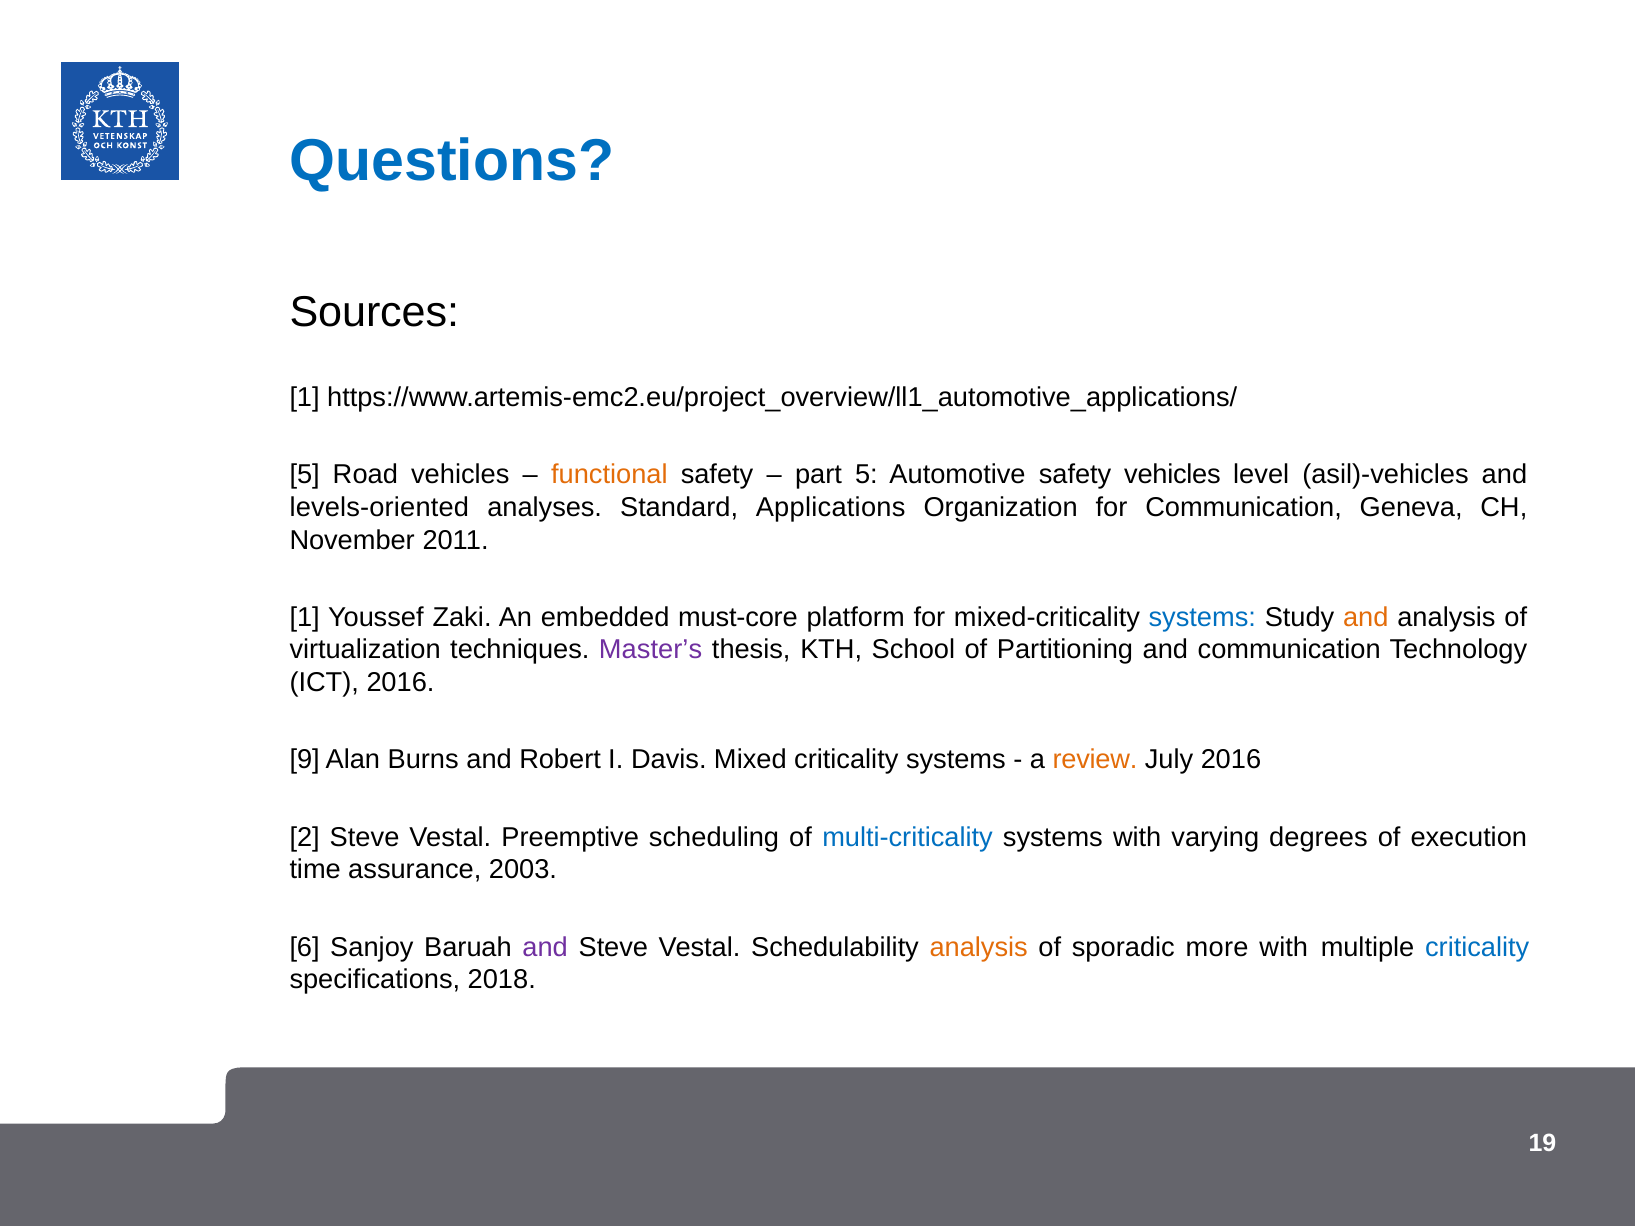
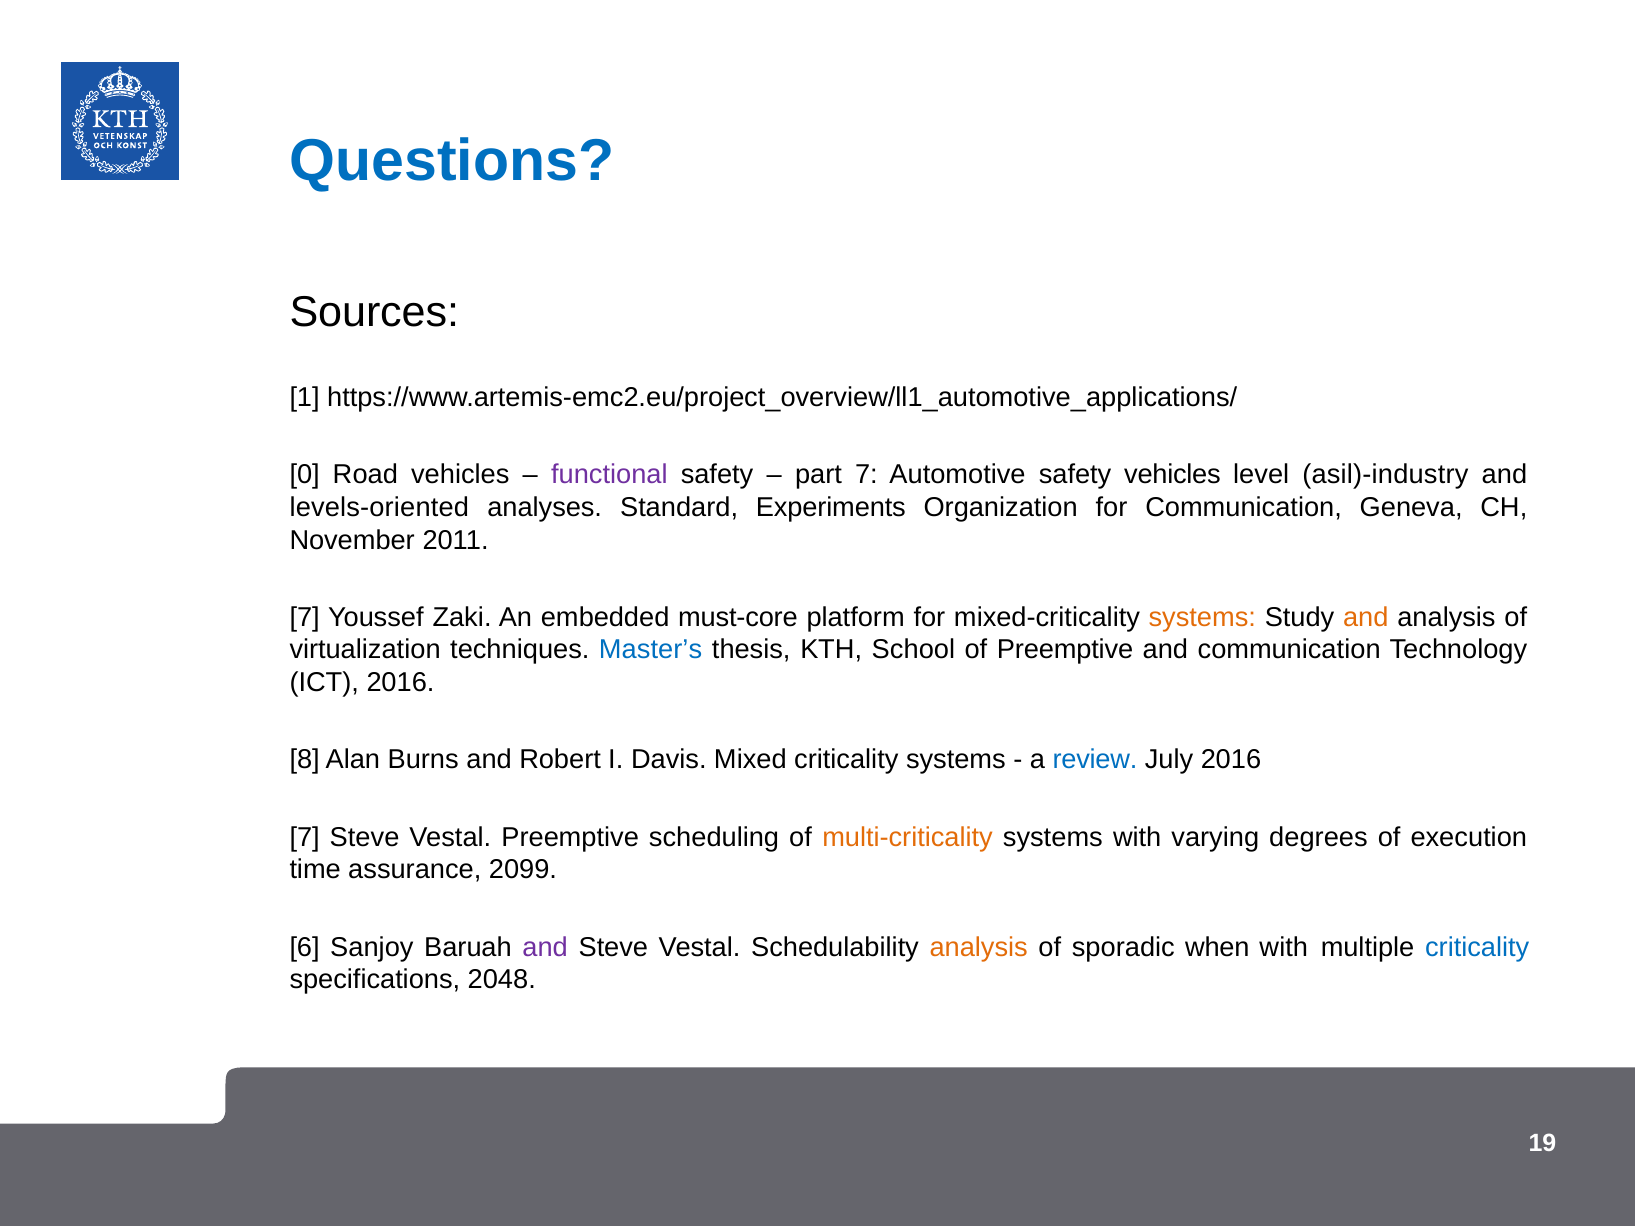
5 at (305, 475): 5 -> 0
functional colour: orange -> purple
part 5: 5 -> 7
asil)-vehicles: asil)-vehicles -> asil)-industry
Applications: Applications -> Experiments
1 at (305, 617): 1 -> 7
systems at (1202, 617) colour: blue -> orange
Master’s colour: purple -> blue
of Partitioning: Partitioning -> Preemptive
9: 9 -> 8
review colour: orange -> blue
2 at (305, 837): 2 -> 7
multi-criticality colour: blue -> orange
2003: 2003 -> 2099
more: more -> when
2018: 2018 -> 2048
